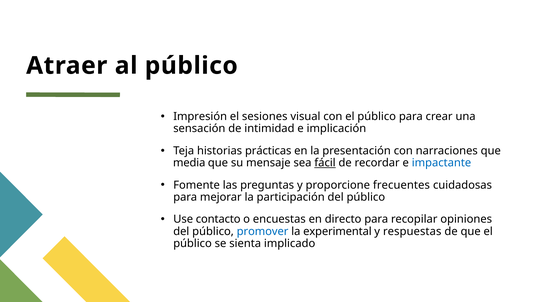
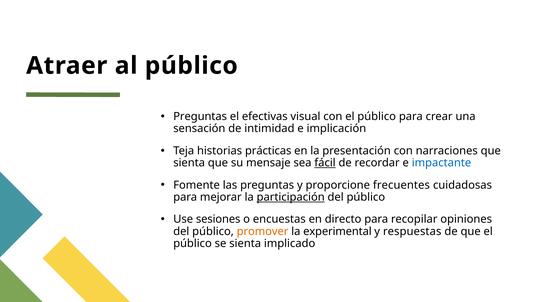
Impresión at (200, 116): Impresión -> Preguntas
sesiones: sesiones -> efectivas
media at (189, 163): media -> sienta
participación underline: none -> present
contacto: contacto -> sesiones
promover colour: blue -> orange
